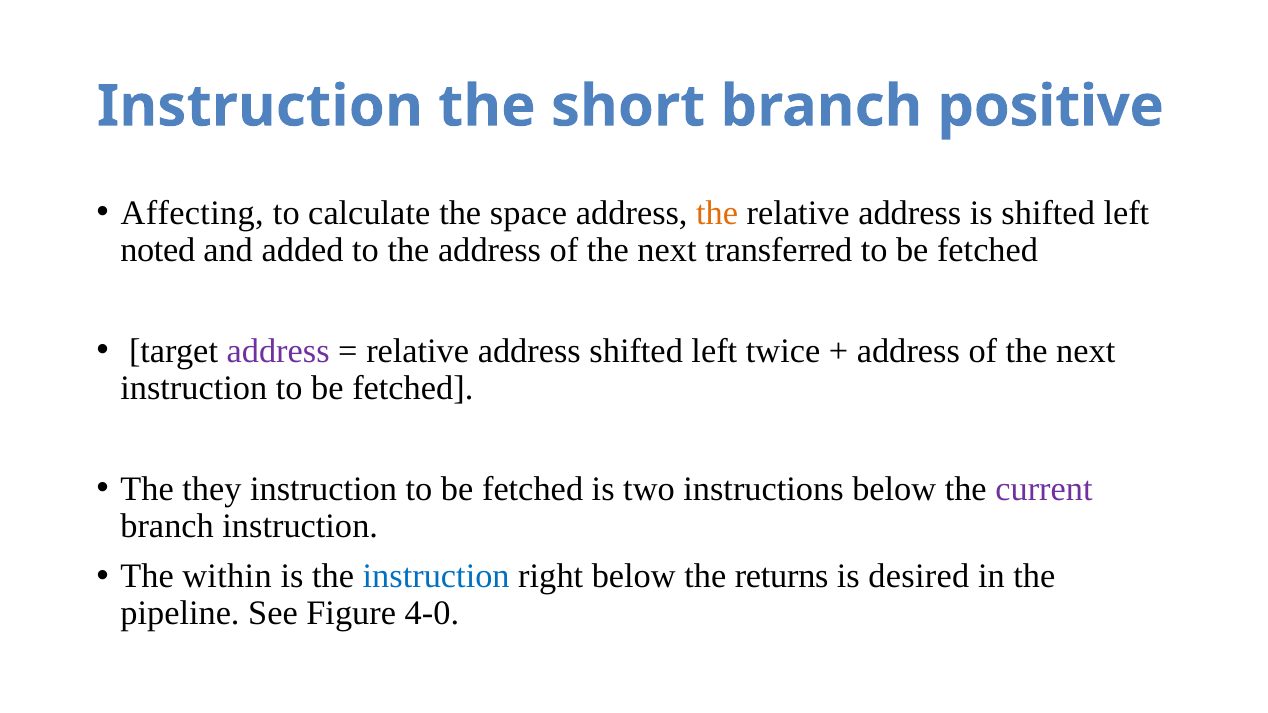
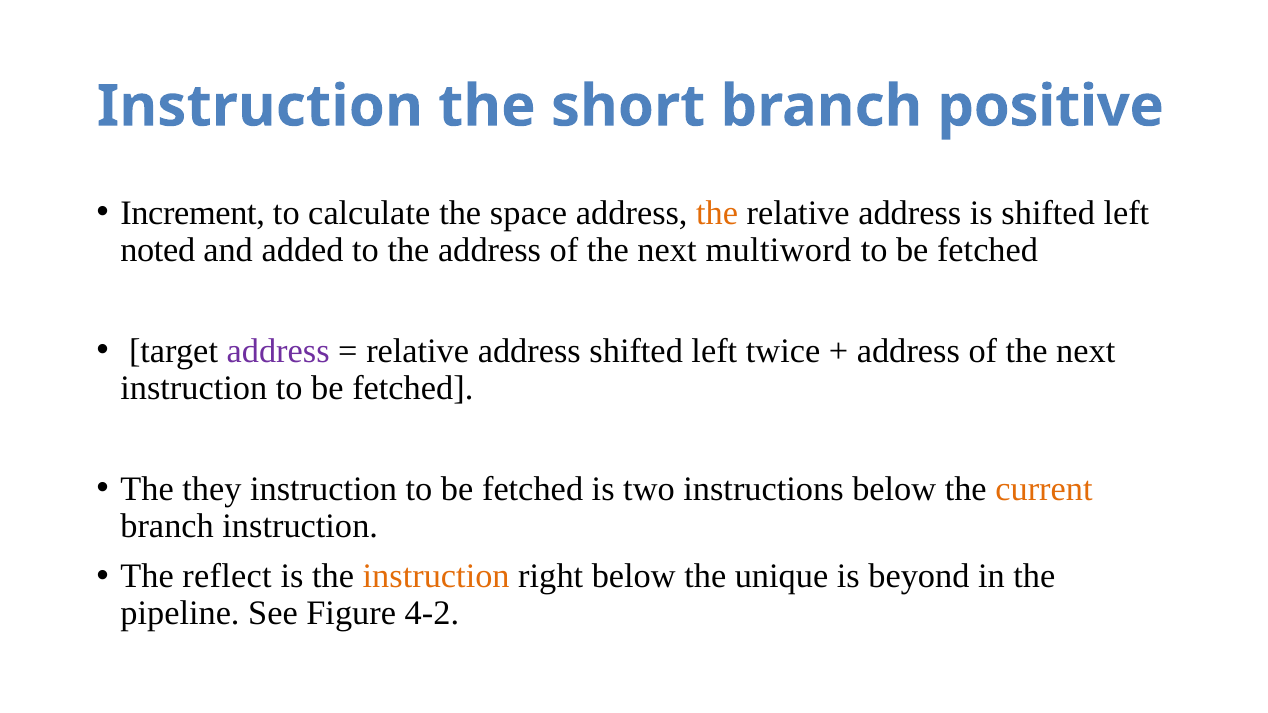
Affecting: Affecting -> Increment
transferred: transferred -> multiword
current colour: purple -> orange
within: within -> reflect
instruction at (436, 576) colour: blue -> orange
returns: returns -> unique
desired: desired -> beyond
4-0: 4-0 -> 4-2
